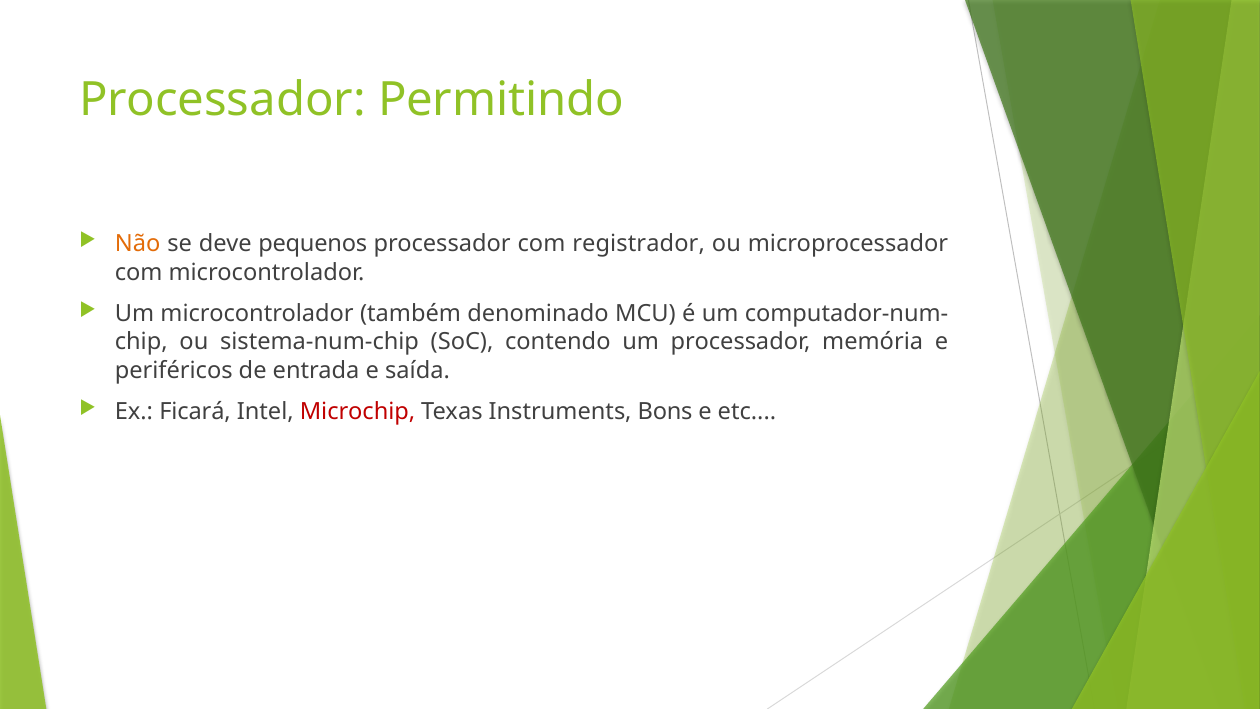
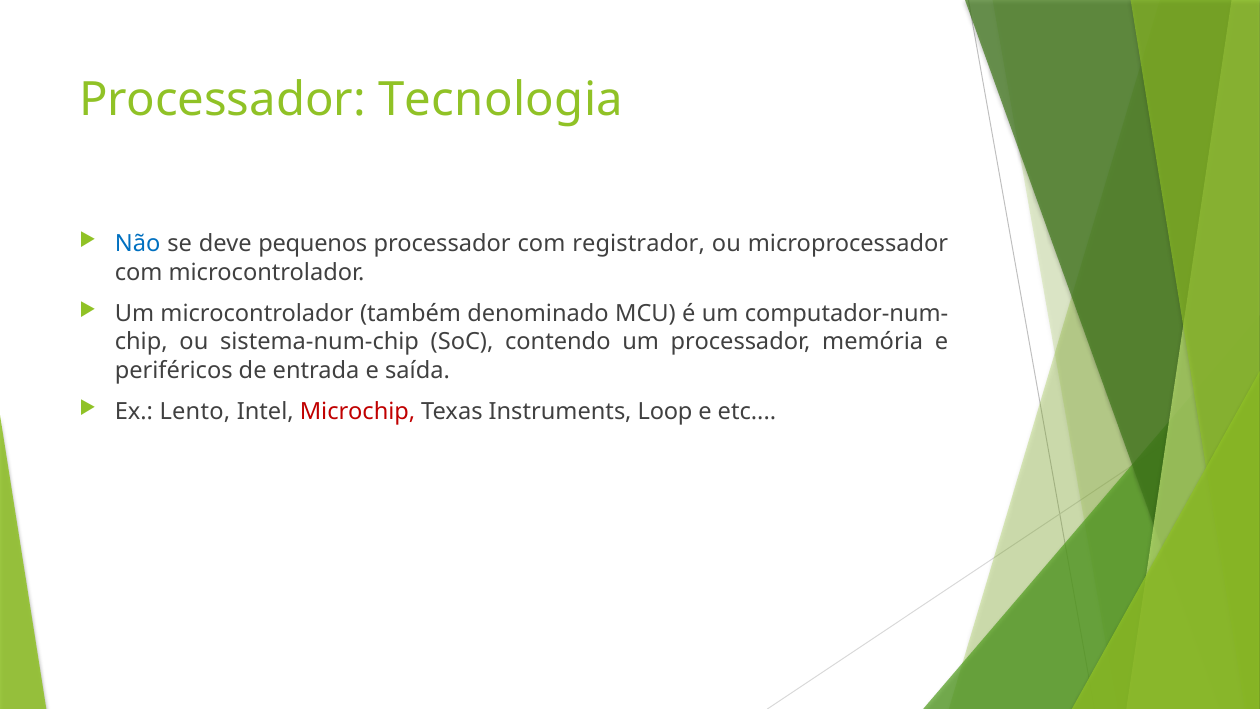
Permitindo: Permitindo -> Tecnologia
Não colour: orange -> blue
Ficará: Ficará -> Lento
Bons: Bons -> Loop
